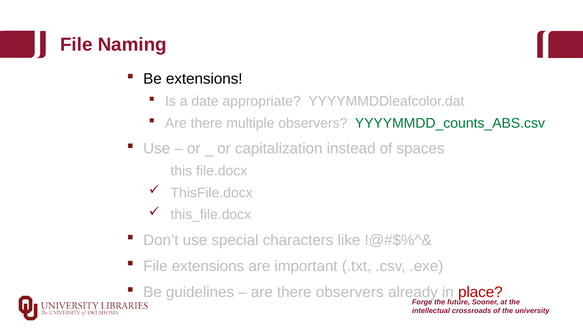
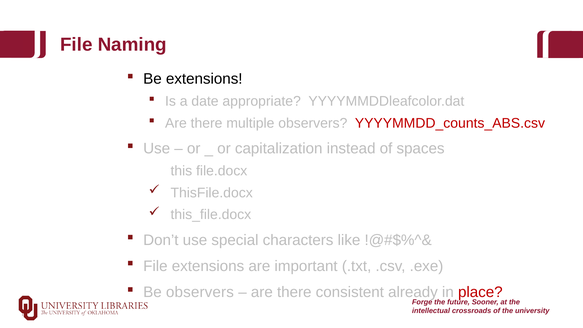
YYYYMMDD_counts_ABS.csv colour: green -> red
Be guidelines: guidelines -> observers
there observers: observers -> consistent
